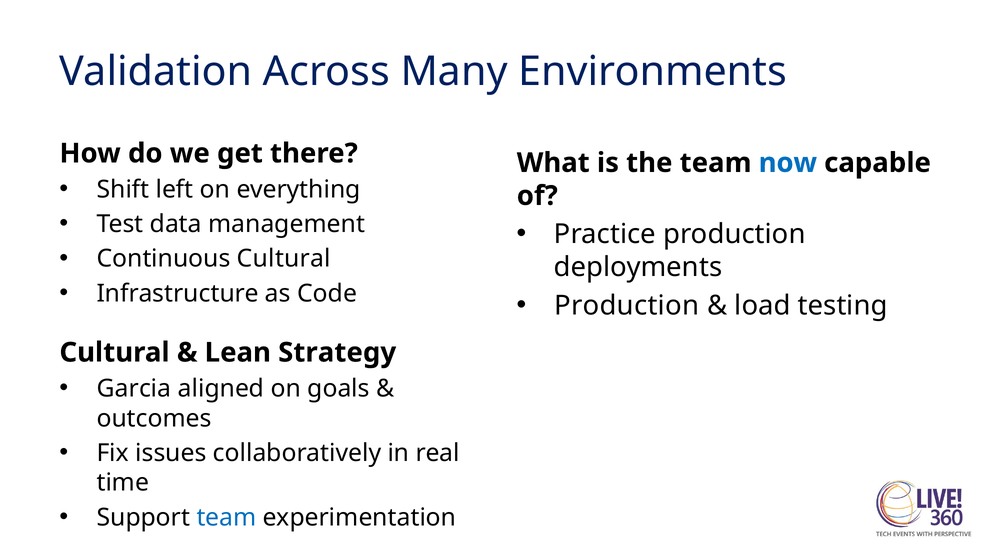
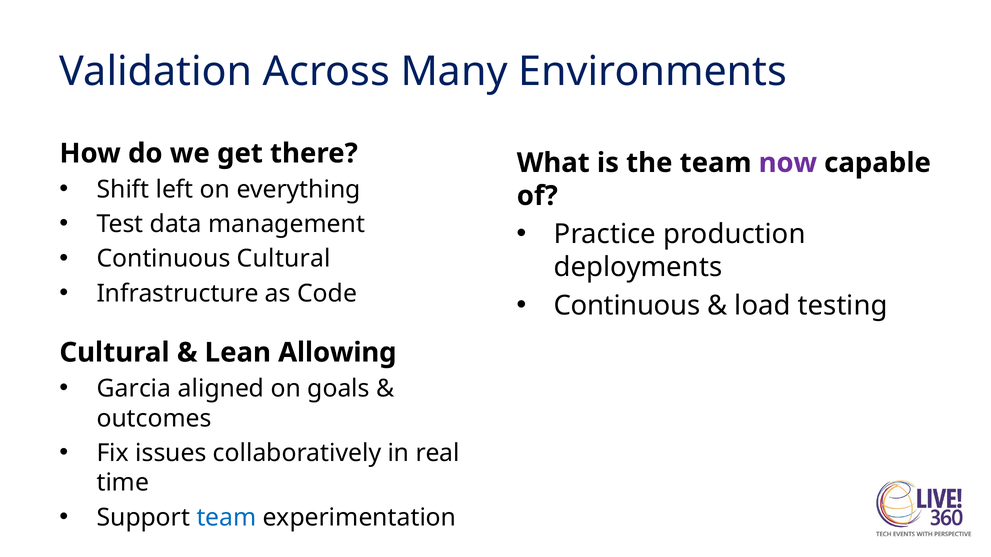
now colour: blue -> purple
Production at (627, 306): Production -> Continuous
Strategy: Strategy -> Allowing
